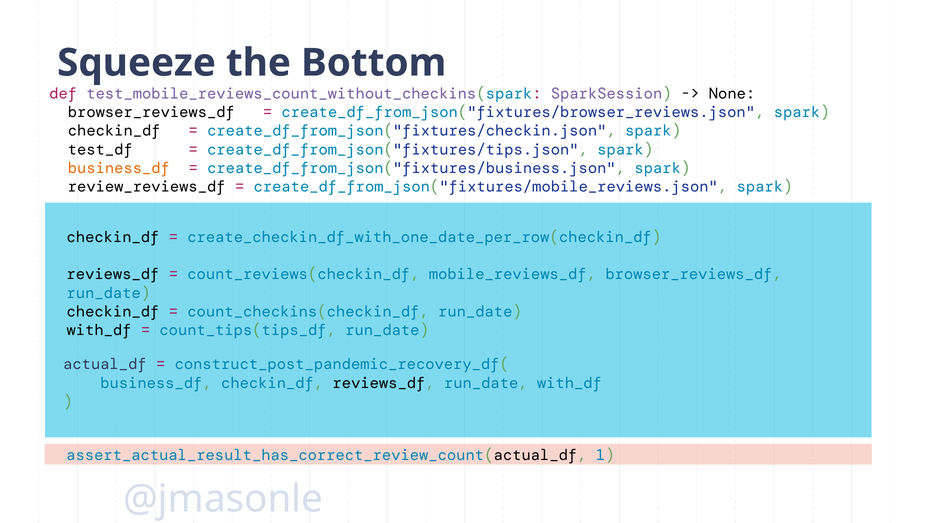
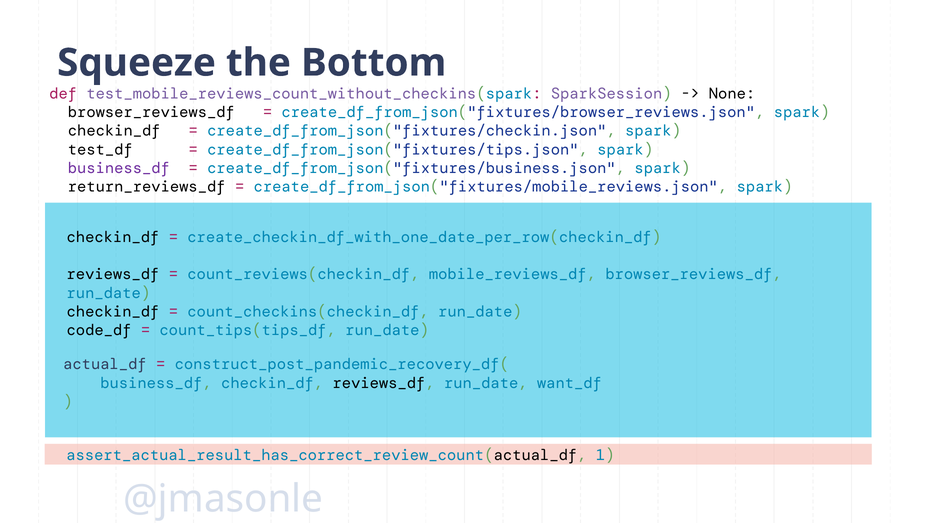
business_df at (119, 168) colour: orange -> purple
review_reviews_df: review_reviews_df -> return_reviews_df
with_df at (99, 330): with_df -> code_df
reviews_df run_date with_df: with_df -> want_df
